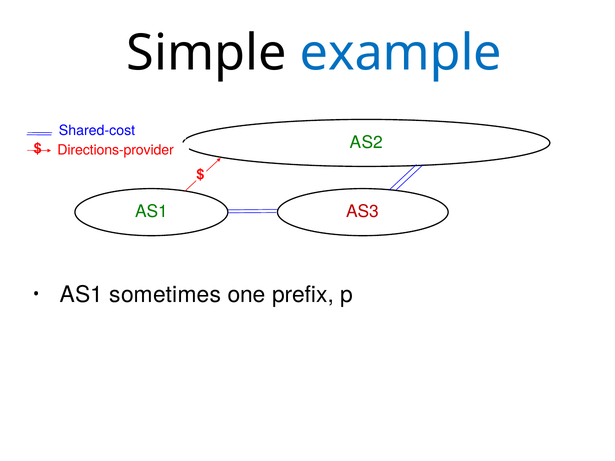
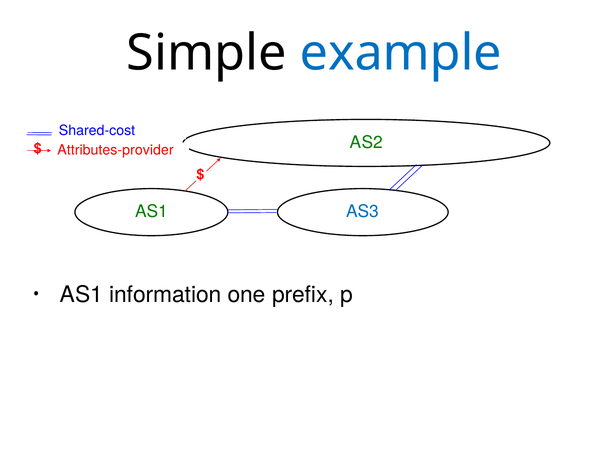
Directions-provider: Directions-provider -> Attributes-provider
AS3 colour: red -> blue
sometimes: sometimes -> information
